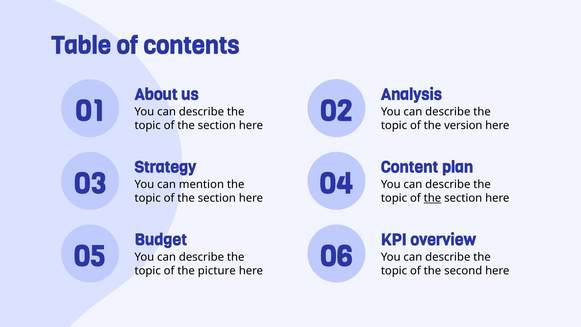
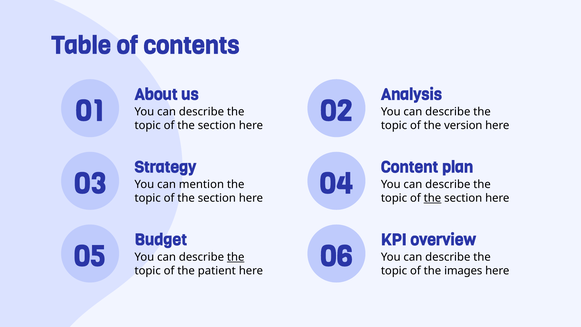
the at (236, 257) underline: none -> present
picture: picture -> patient
second: second -> images
